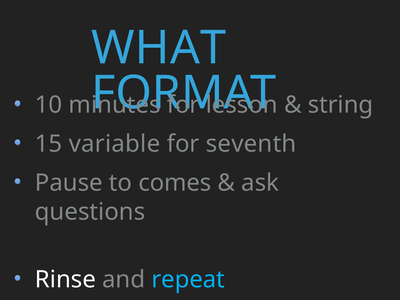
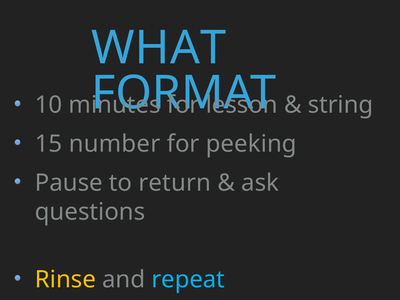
variable: variable -> number
seventh: seventh -> peeking
comes: comes -> return
Rinse colour: white -> yellow
